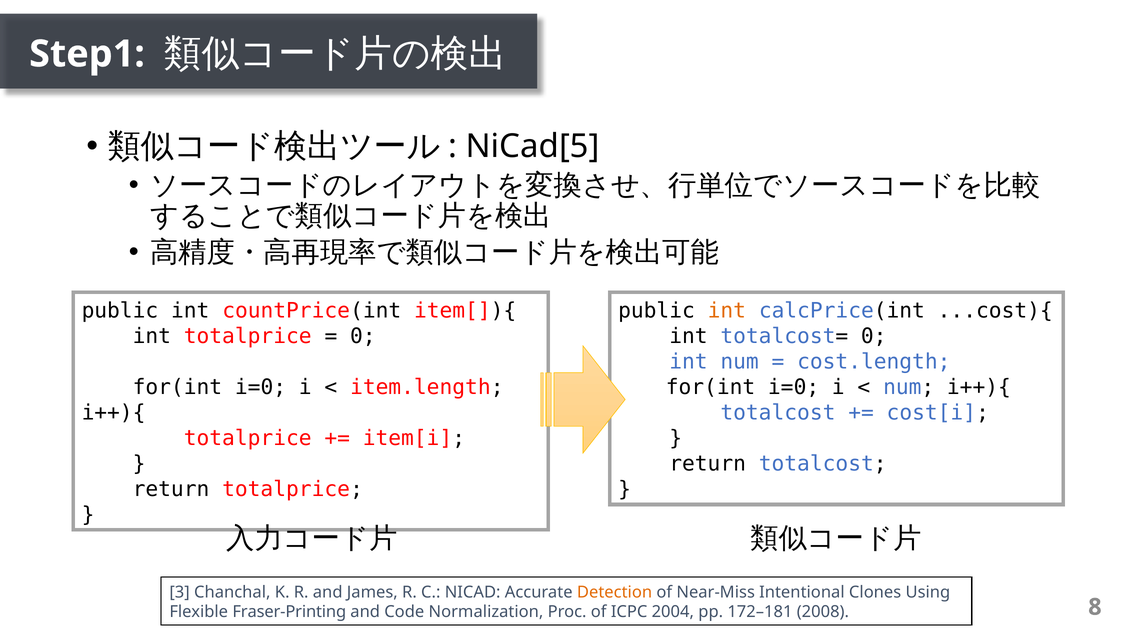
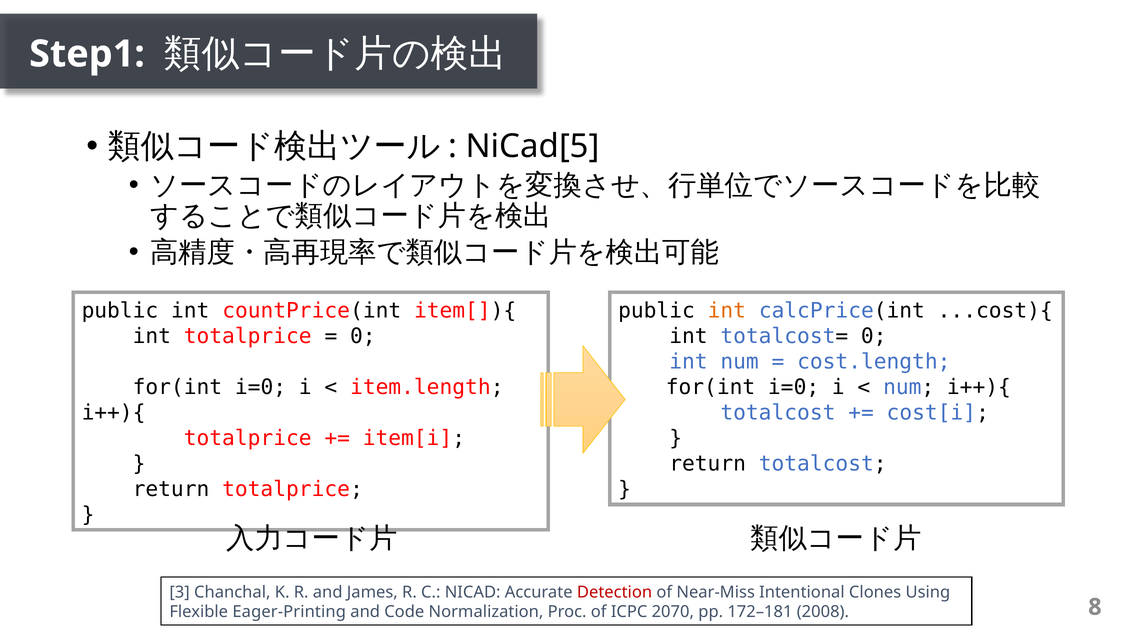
Detection colour: orange -> red
Fraser-Printing: Fraser-Printing -> Eager-Printing
2004: 2004 -> 2070
